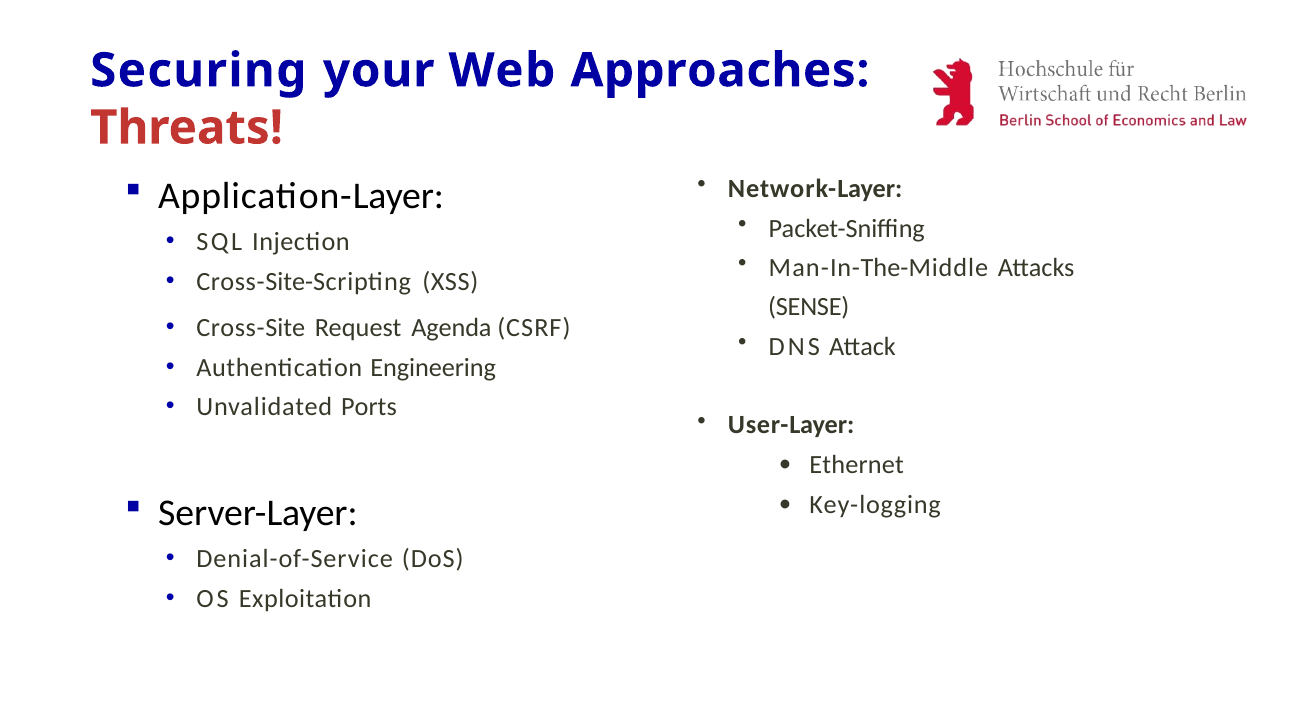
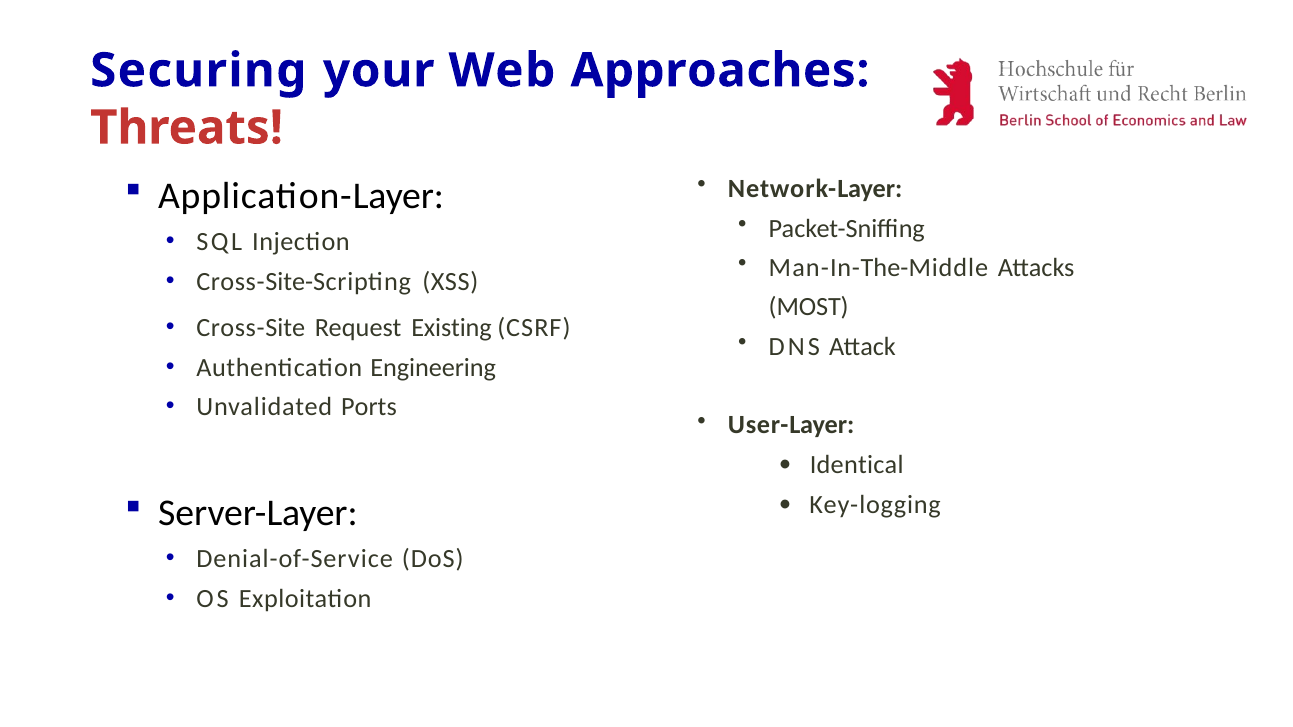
SENSE: SENSE -> MOST
Agenda: Agenda -> Existing
Ethernet: Ethernet -> Identical
